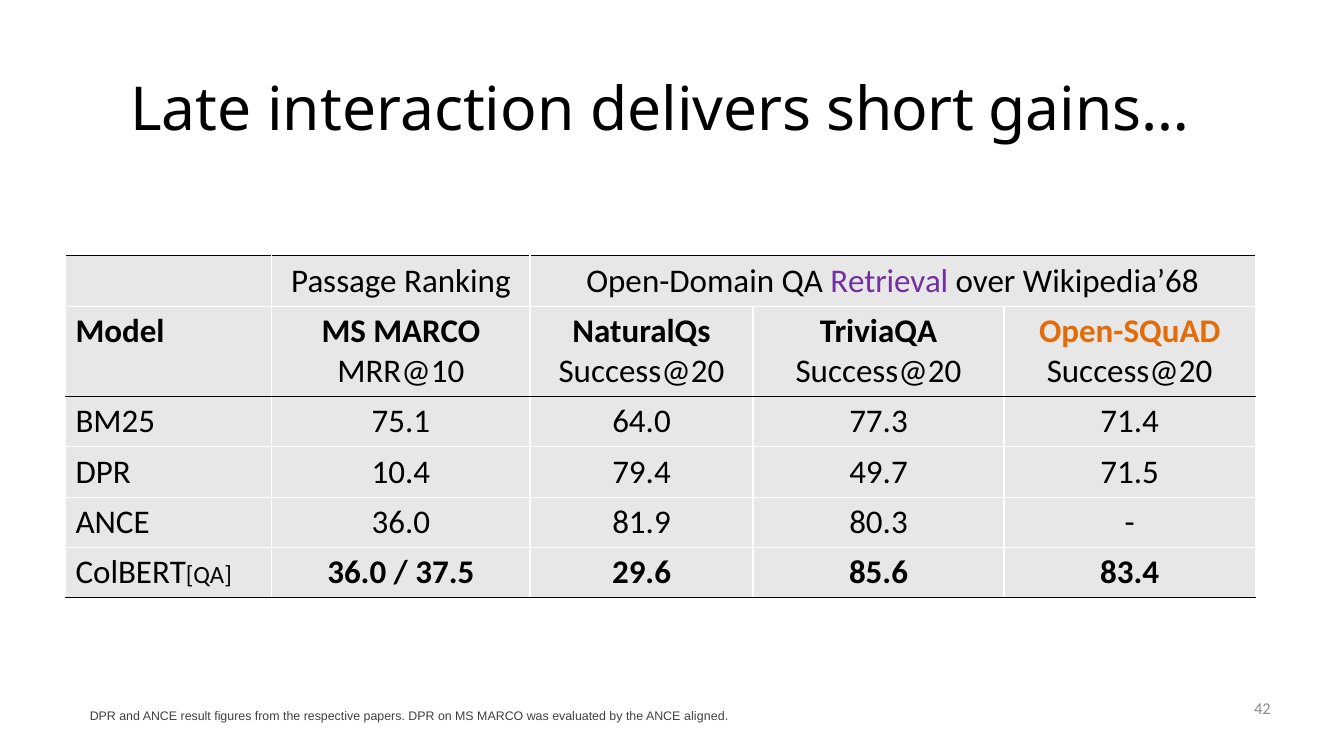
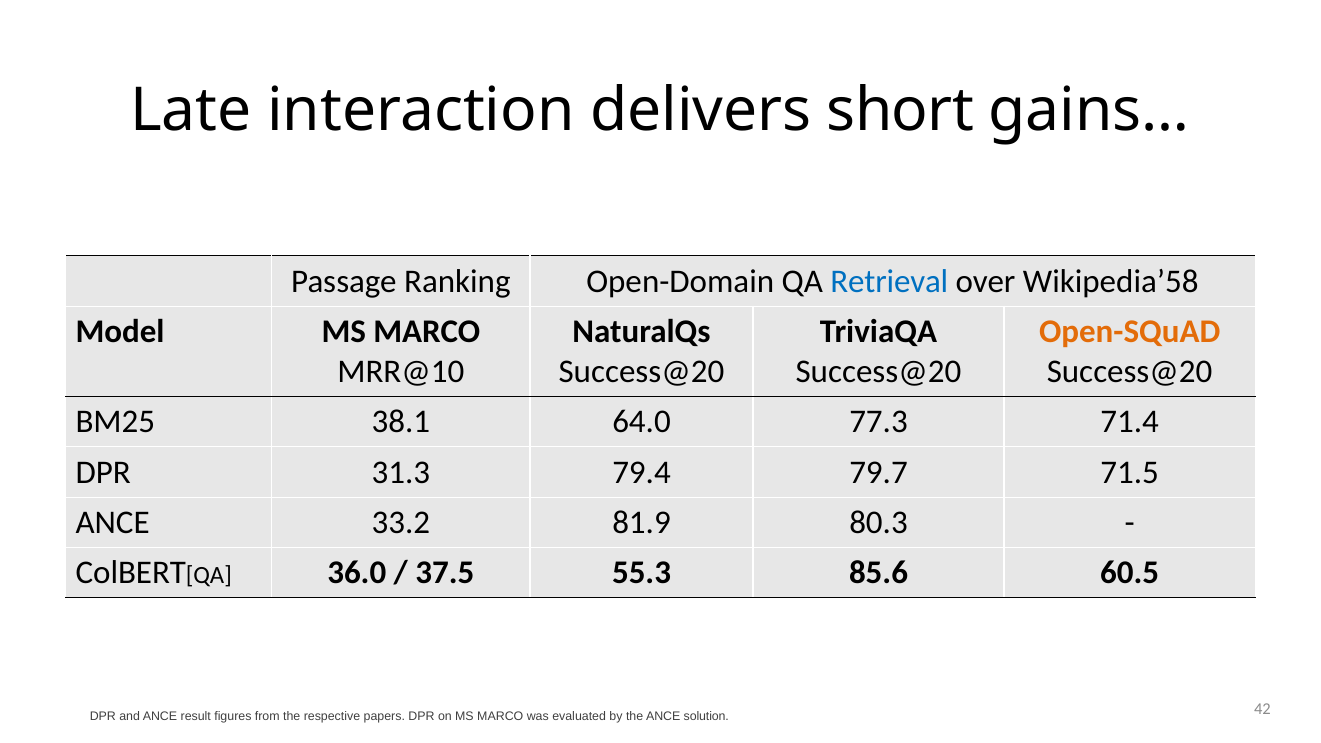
Retrieval colour: purple -> blue
Wikipedia’68: Wikipedia’68 -> Wikipedia’58
75.1: 75.1 -> 38.1
10.4: 10.4 -> 31.3
49.7: 49.7 -> 79.7
ANCE 36.0: 36.0 -> 33.2
29.6: 29.6 -> 55.3
83.4: 83.4 -> 60.5
aligned: aligned -> solution
